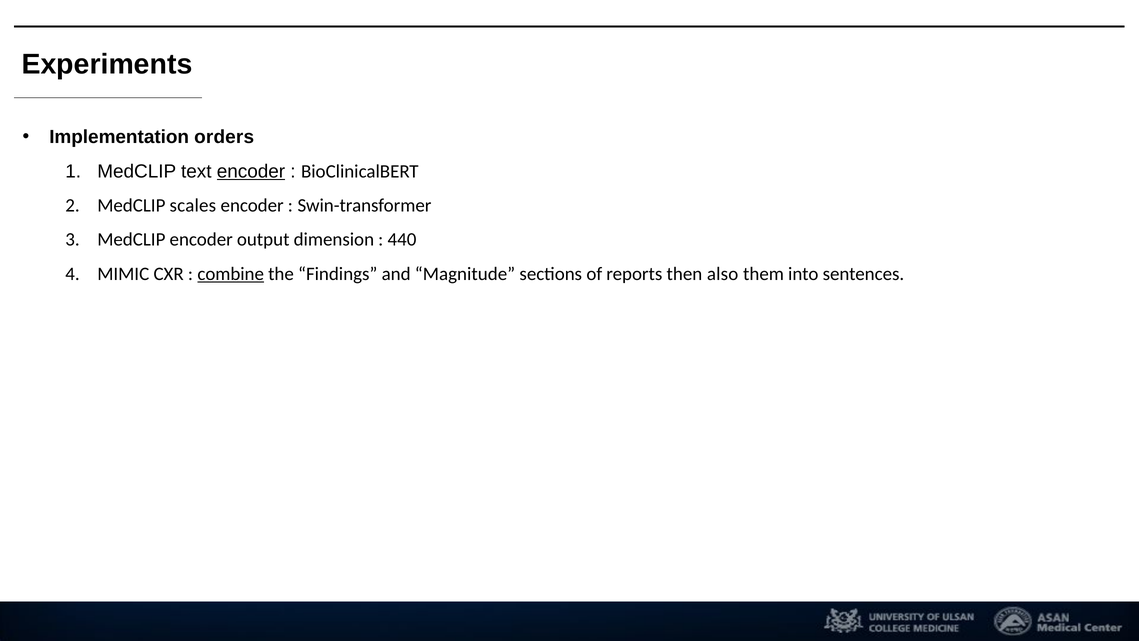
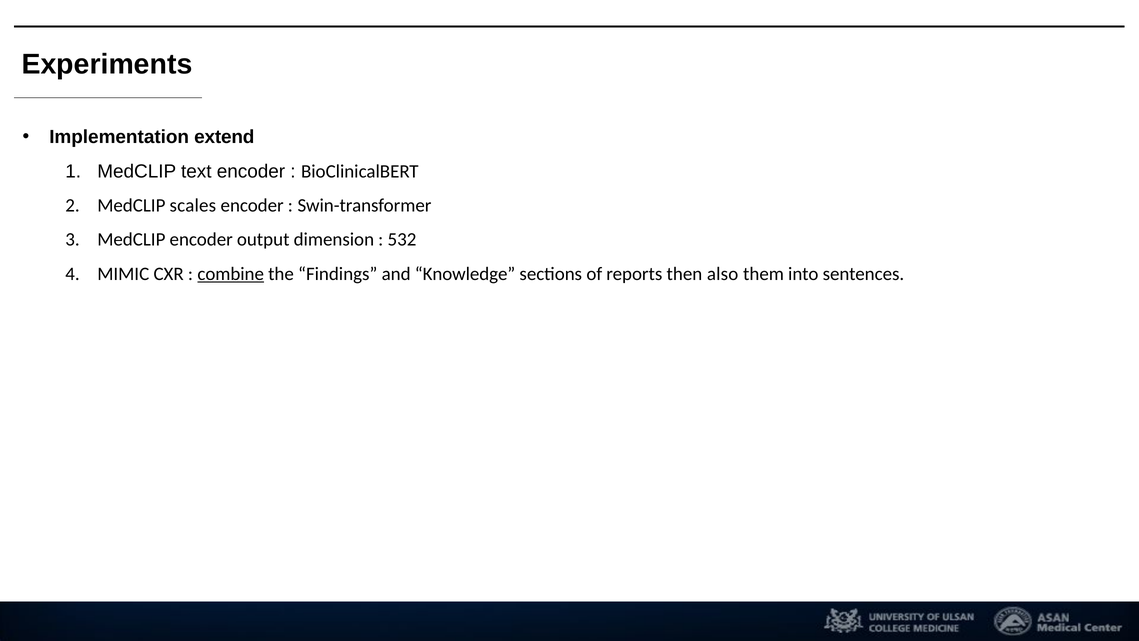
orders: orders -> extend
encoder at (251, 171) underline: present -> none
440: 440 -> 532
Magnitude: Magnitude -> Knowledge
